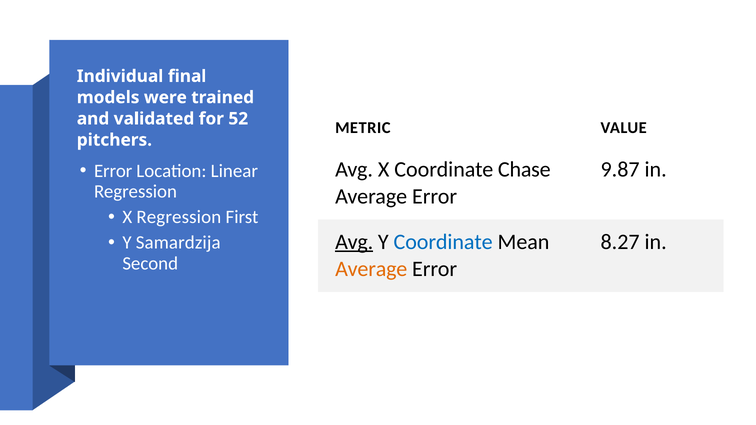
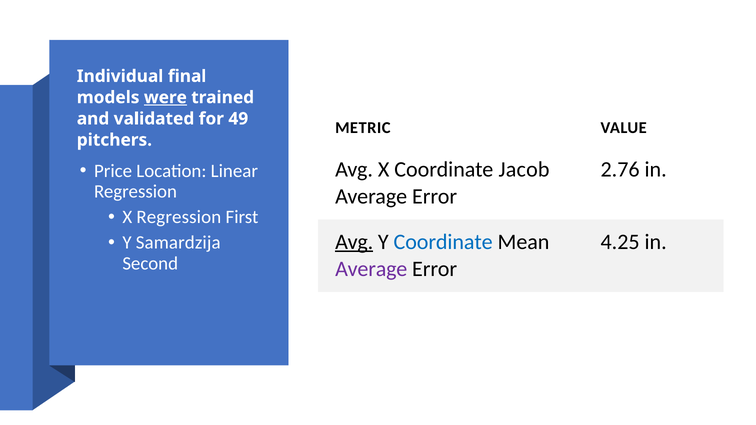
were underline: none -> present
52: 52 -> 49
Chase: Chase -> Jacob
9.87: 9.87 -> 2.76
Error at (113, 171): Error -> Price
8.27: 8.27 -> 4.25
Average at (371, 269) colour: orange -> purple
